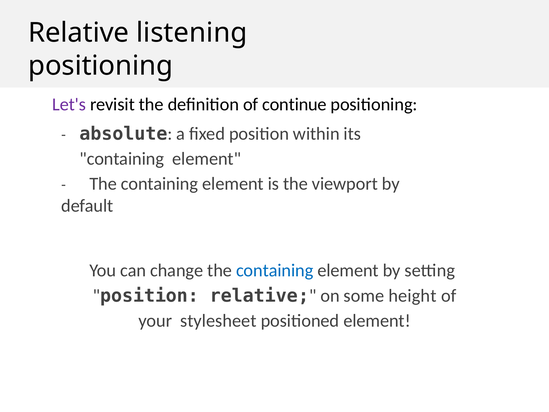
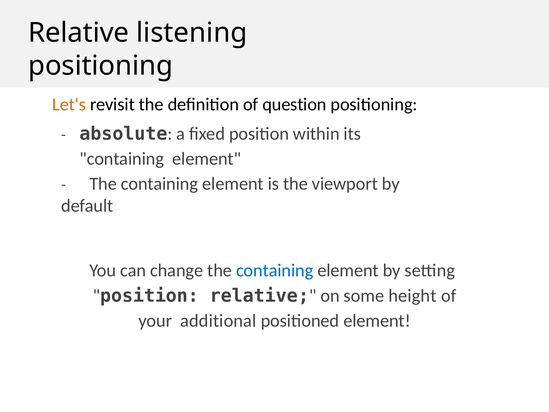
Let's colour: purple -> orange
continue: continue -> question
stylesheet: stylesheet -> additional
